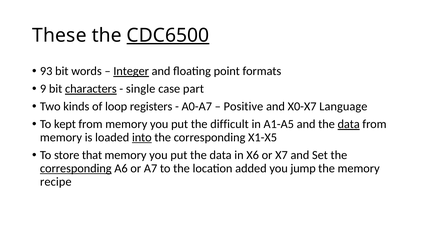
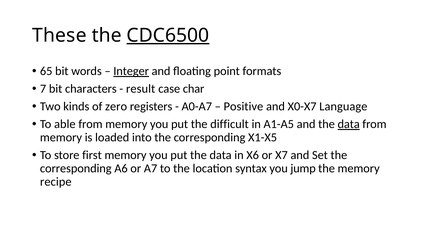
93: 93 -> 65
9: 9 -> 7
characters underline: present -> none
single: single -> result
part: part -> char
loop: loop -> zero
kept: kept -> able
into underline: present -> none
that: that -> first
corresponding at (76, 168) underline: present -> none
added: added -> syntax
